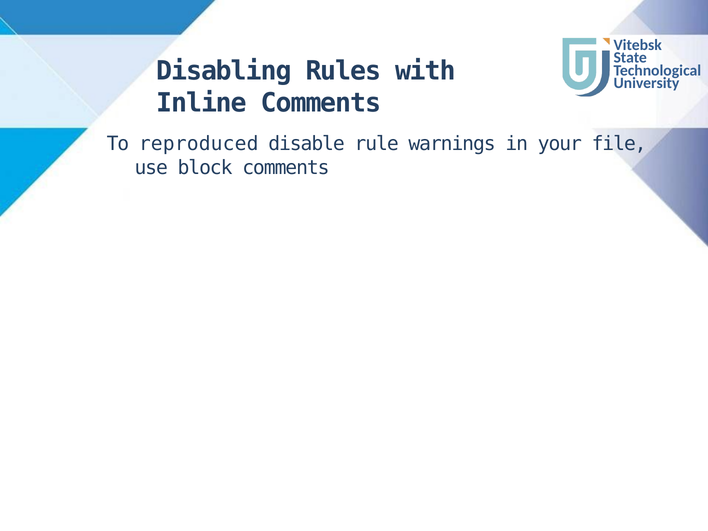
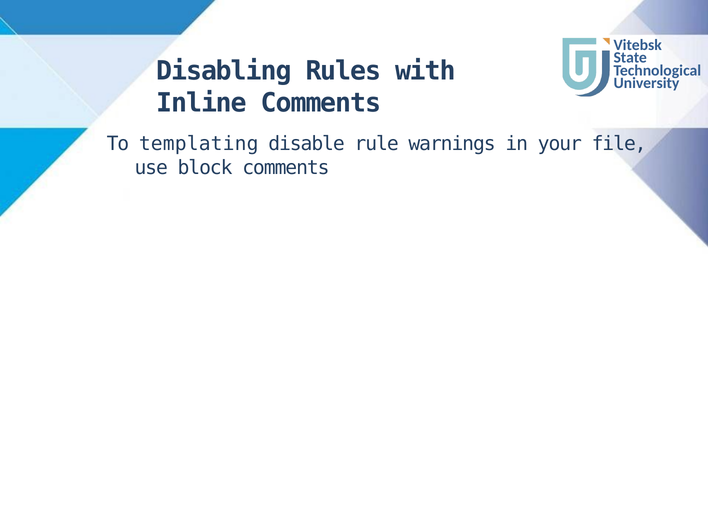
reproduced: reproduced -> templating
